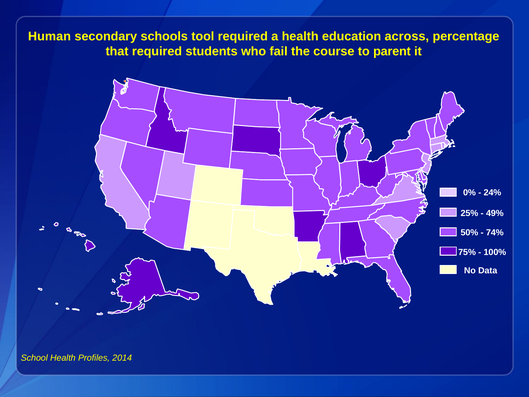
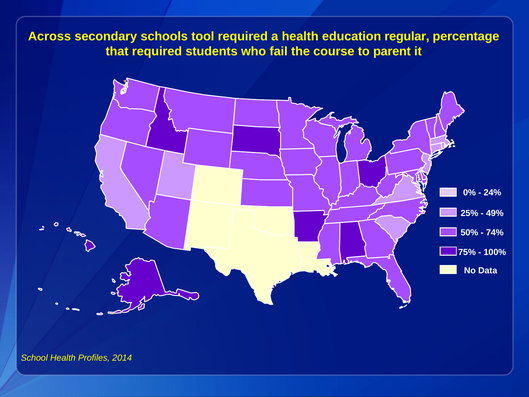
Human: Human -> Across
across: across -> regular
